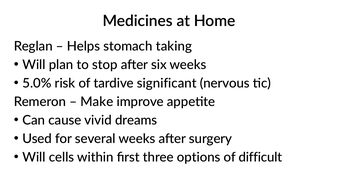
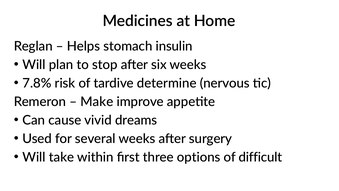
taking: taking -> insulin
5.0%: 5.0% -> 7.8%
significant: significant -> determine
cells: cells -> take
